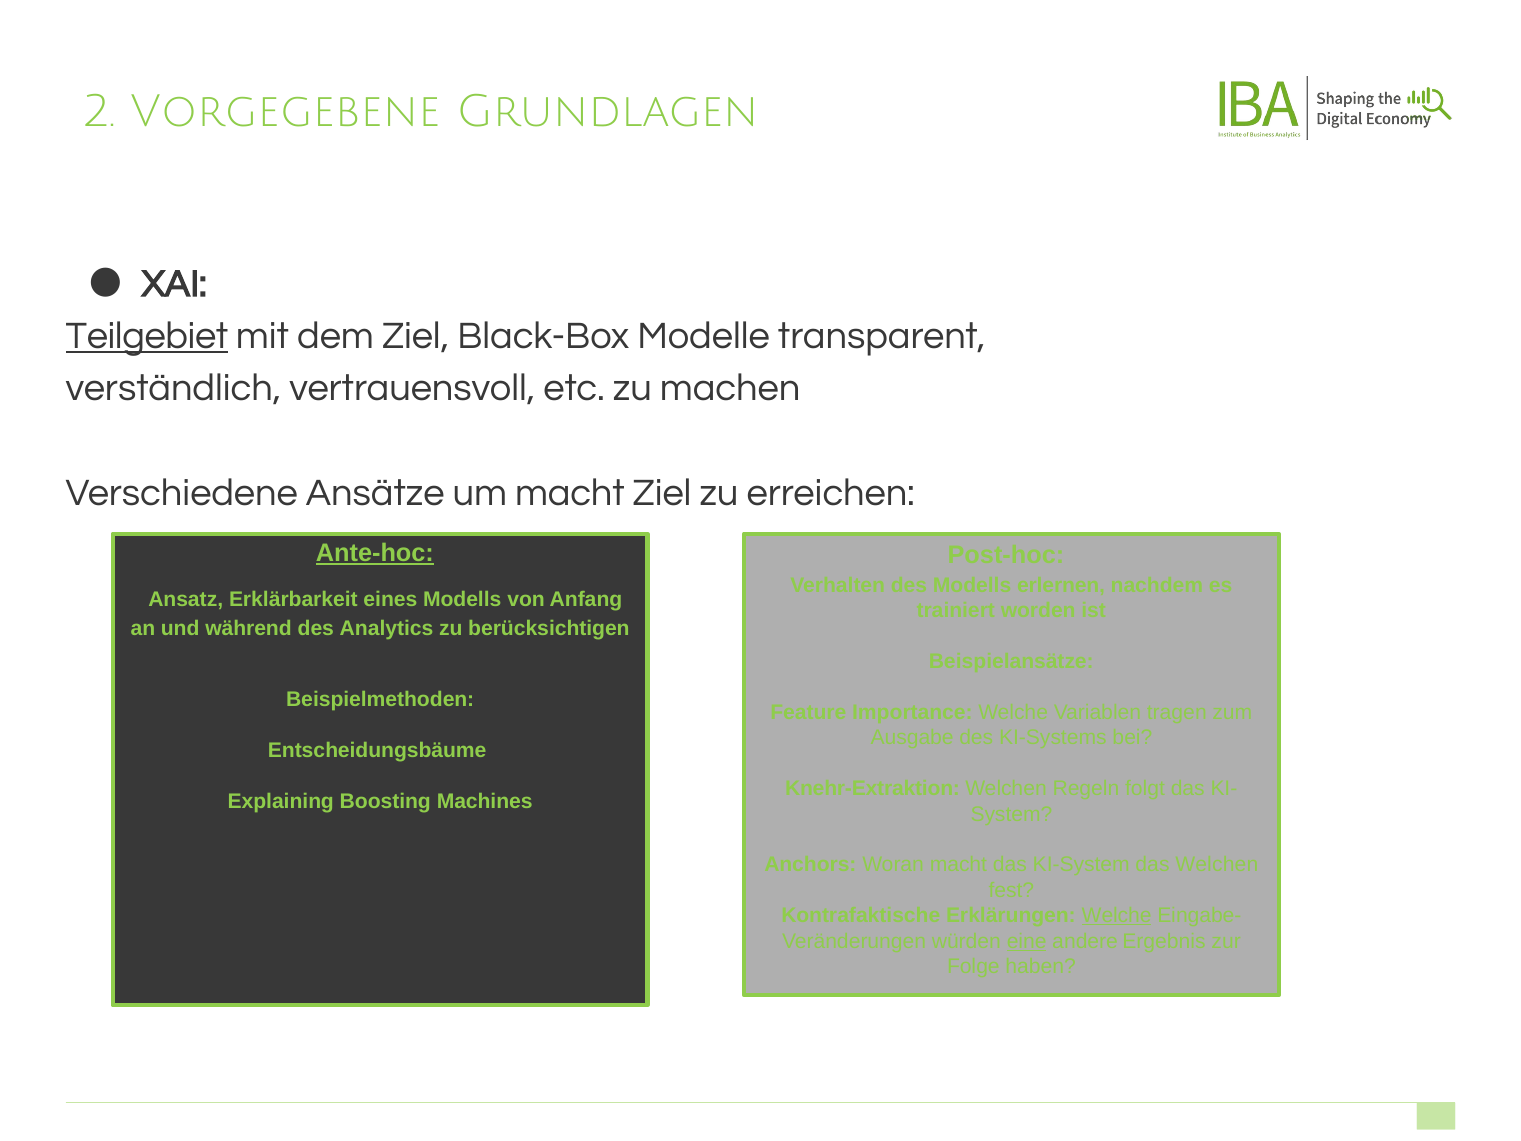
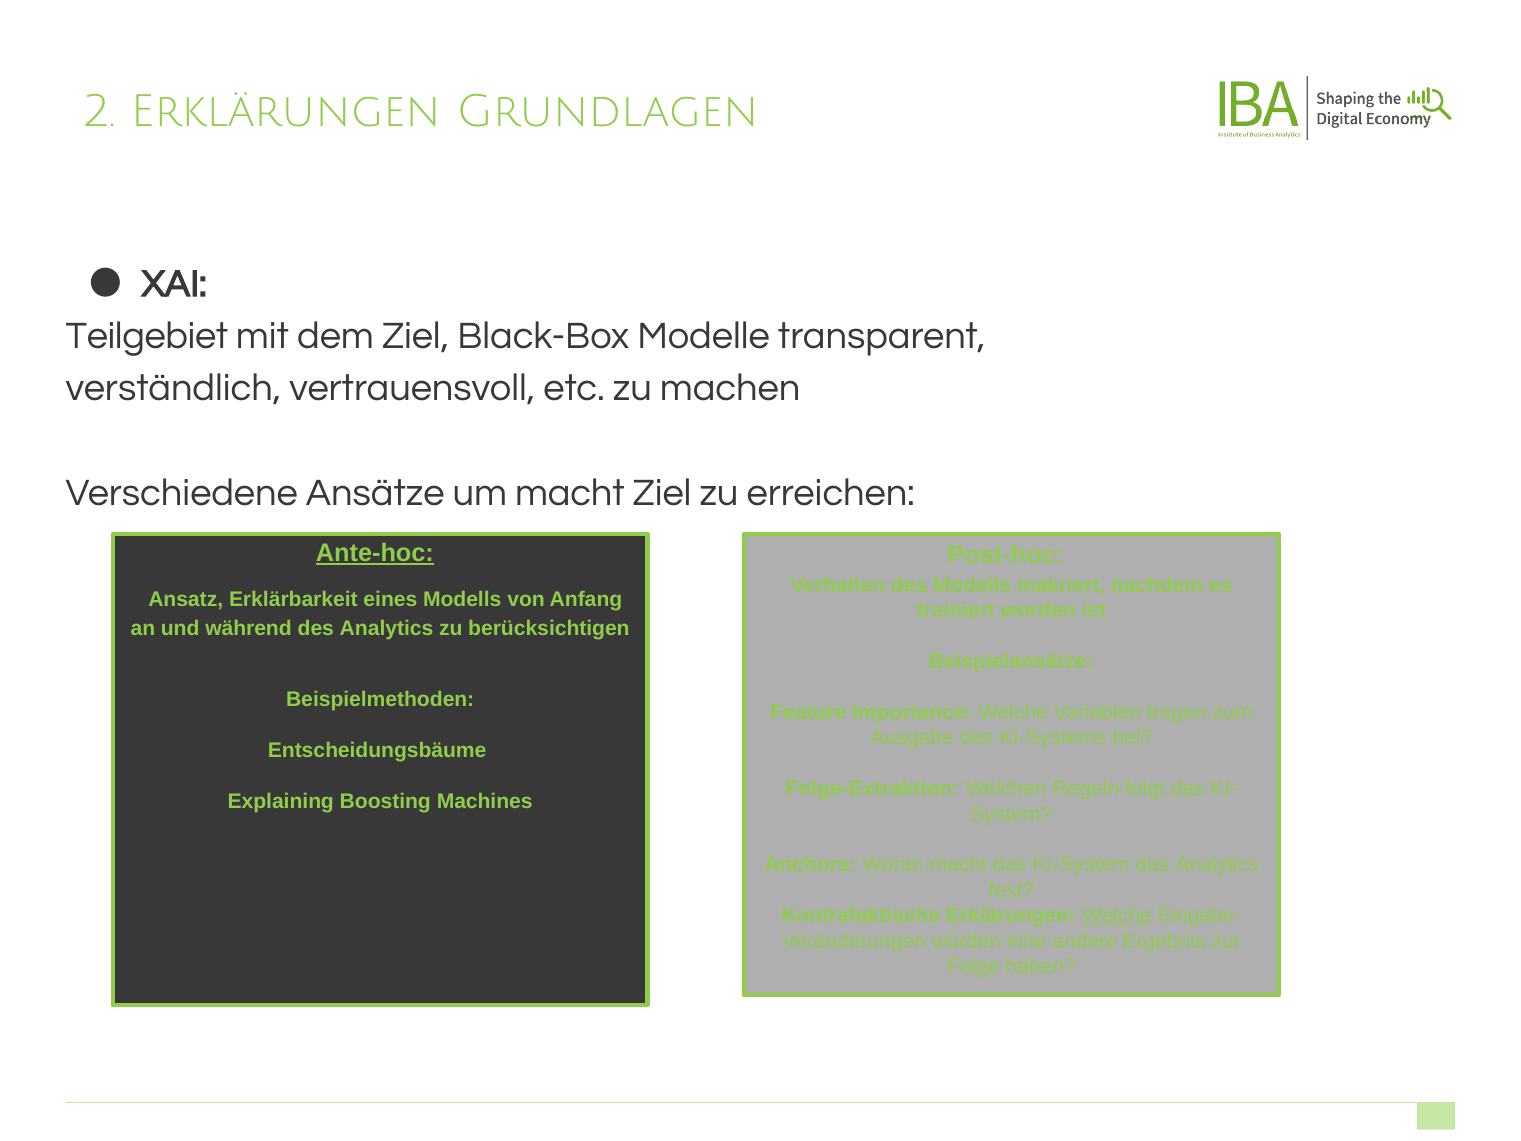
2 Vorgegebene: Vorgegebene -> Erklärungen
Teilgebiet underline: present -> none
erlernen: erlernen -> makriert
Knehr-Extraktion: Knehr-Extraktion -> Folge-Extraktion
das Welchen: Welchen -> Analytics
eine underline: present -> none
